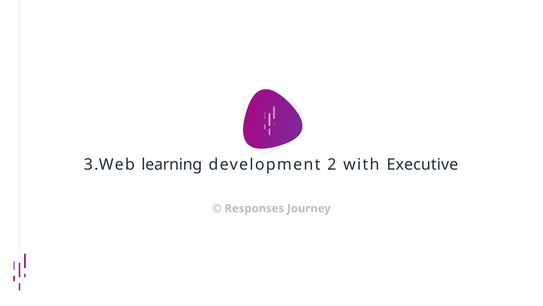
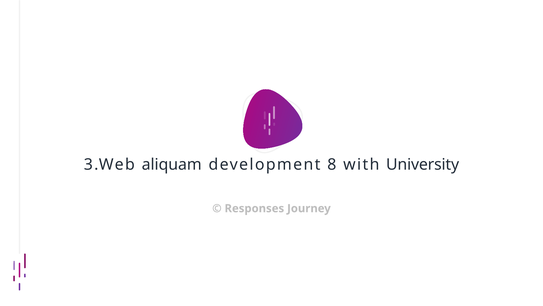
learning: learning -> aliquam
2: 2 -> 8
Executive: Executive -> University
